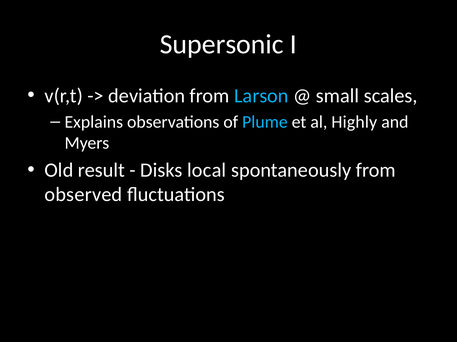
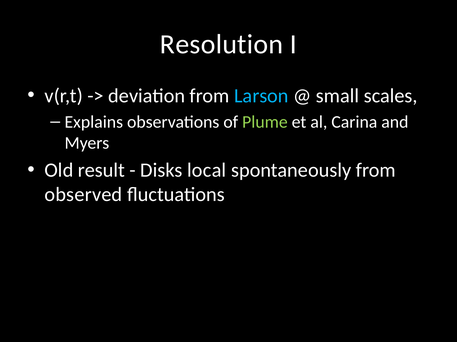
Supersonic: Supersonic -> Resolution
Plume colour: light blue -> light green
Highly: Highly -> Carina
